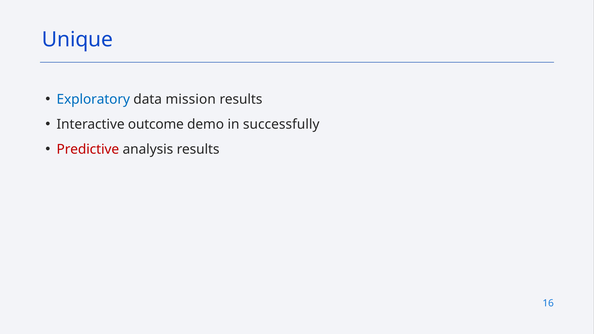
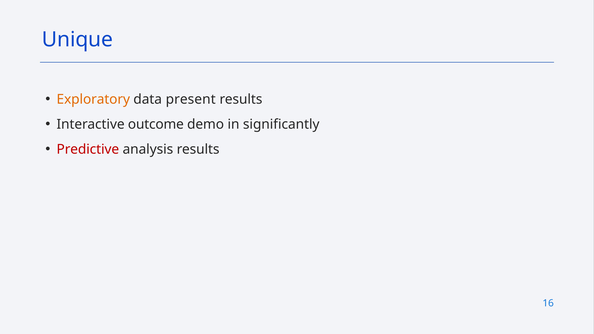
Exploratory colour: blue -> orange
mission: mission -> present
successfully: successfully -> significantly
